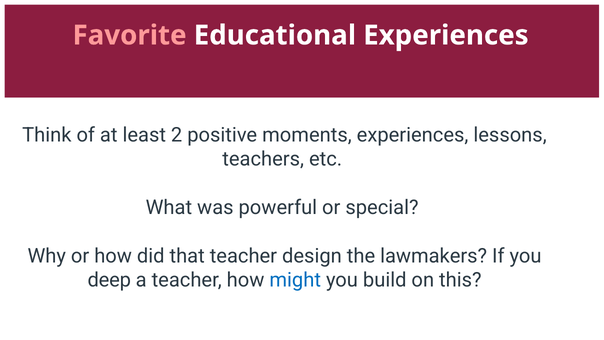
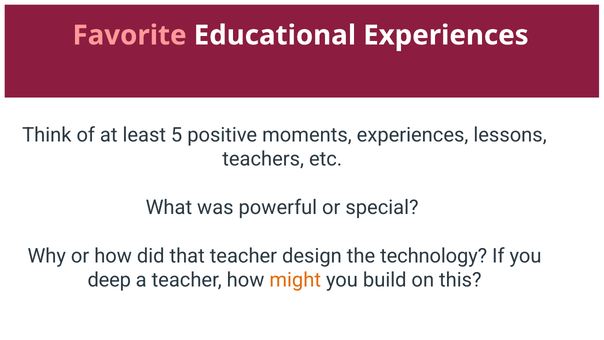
2: 2 -> 5
lawmakers: lawmakers -> technology
might colour: blue -> orange
